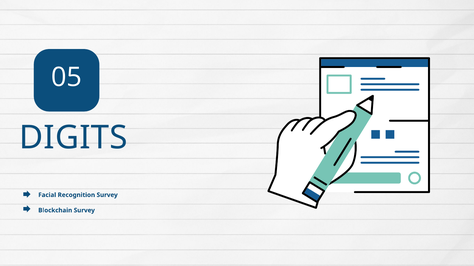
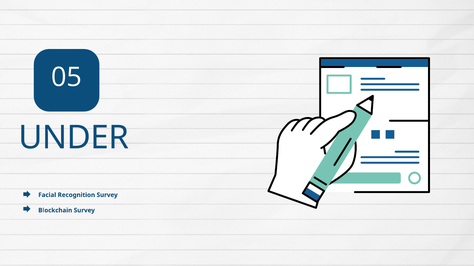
DIGITS: DIGITS -> UNDER
